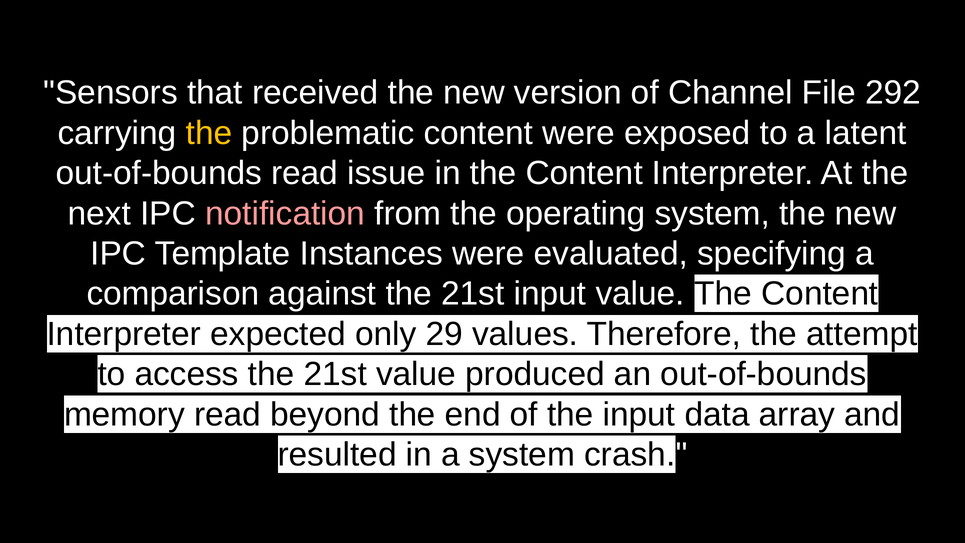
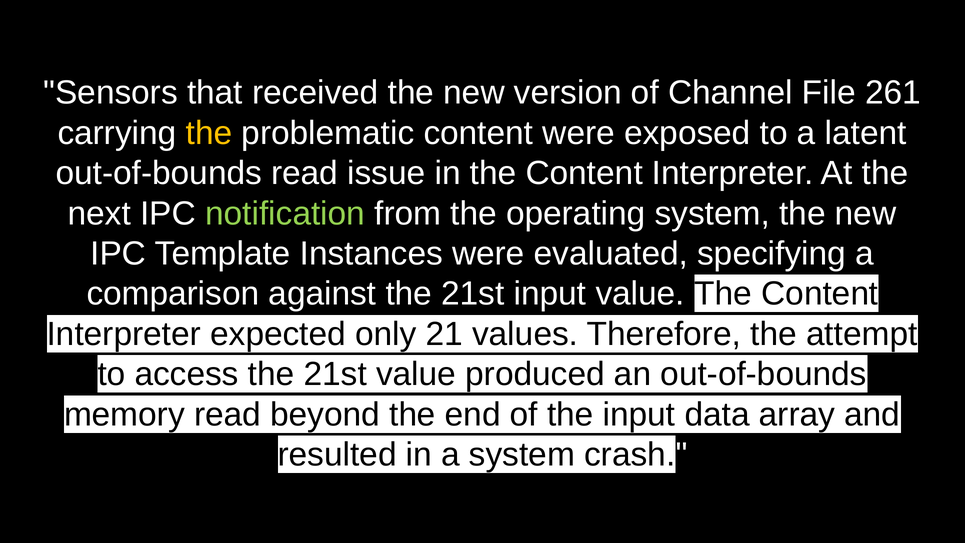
292: 292 -> 261
notification colour: pink -> light green
29: 29 -> 21
